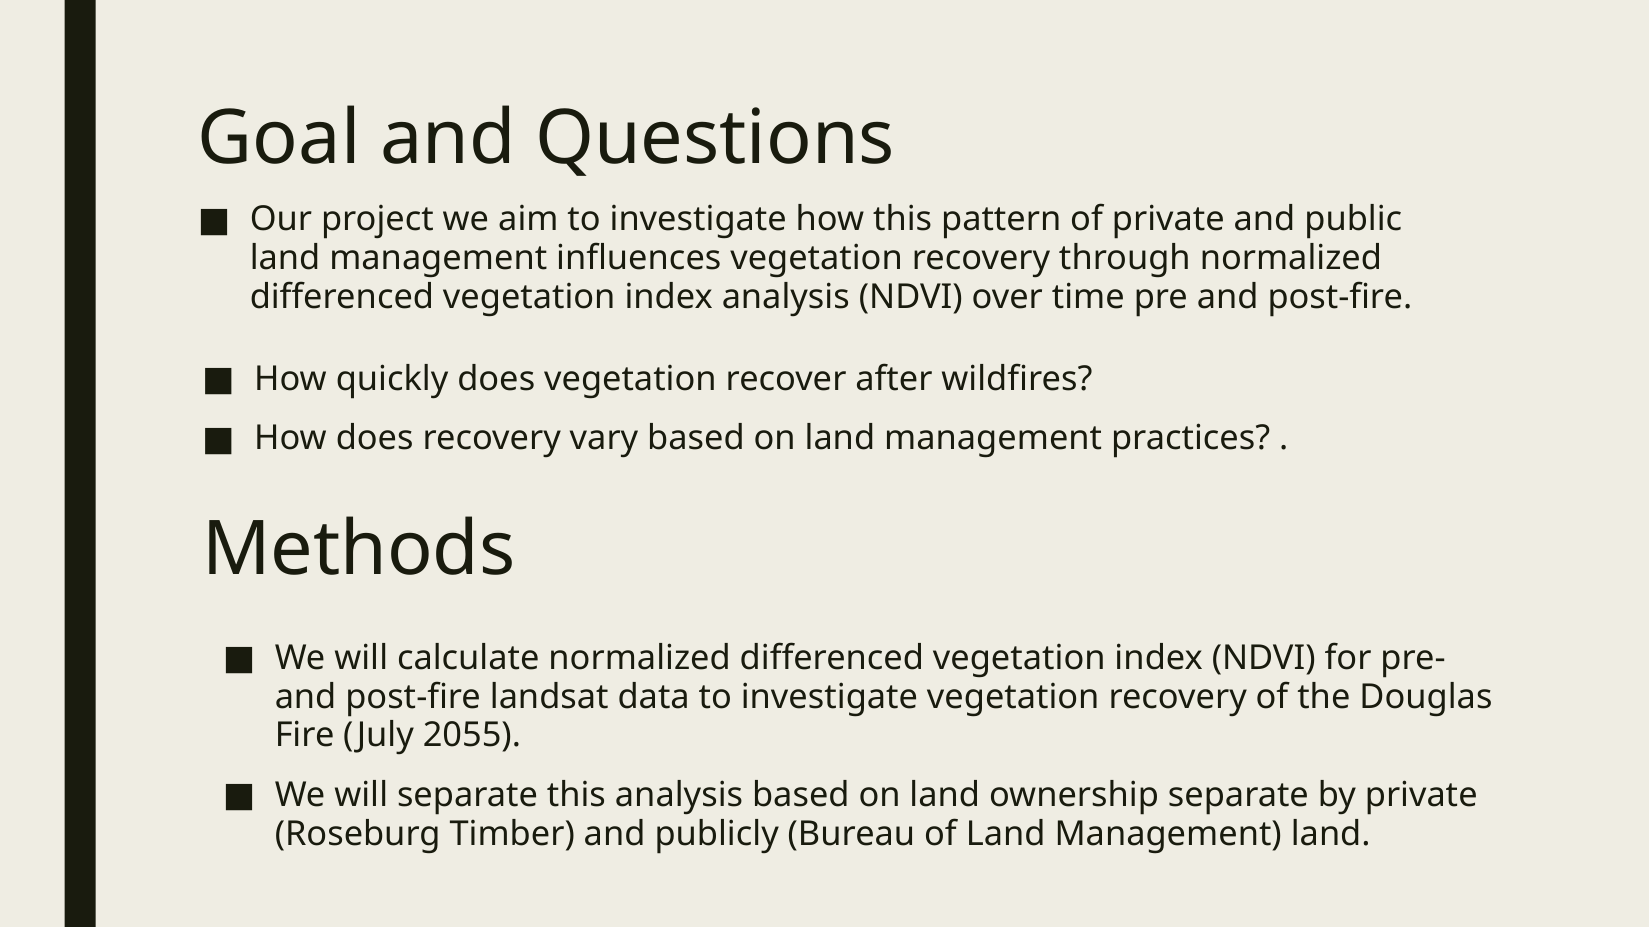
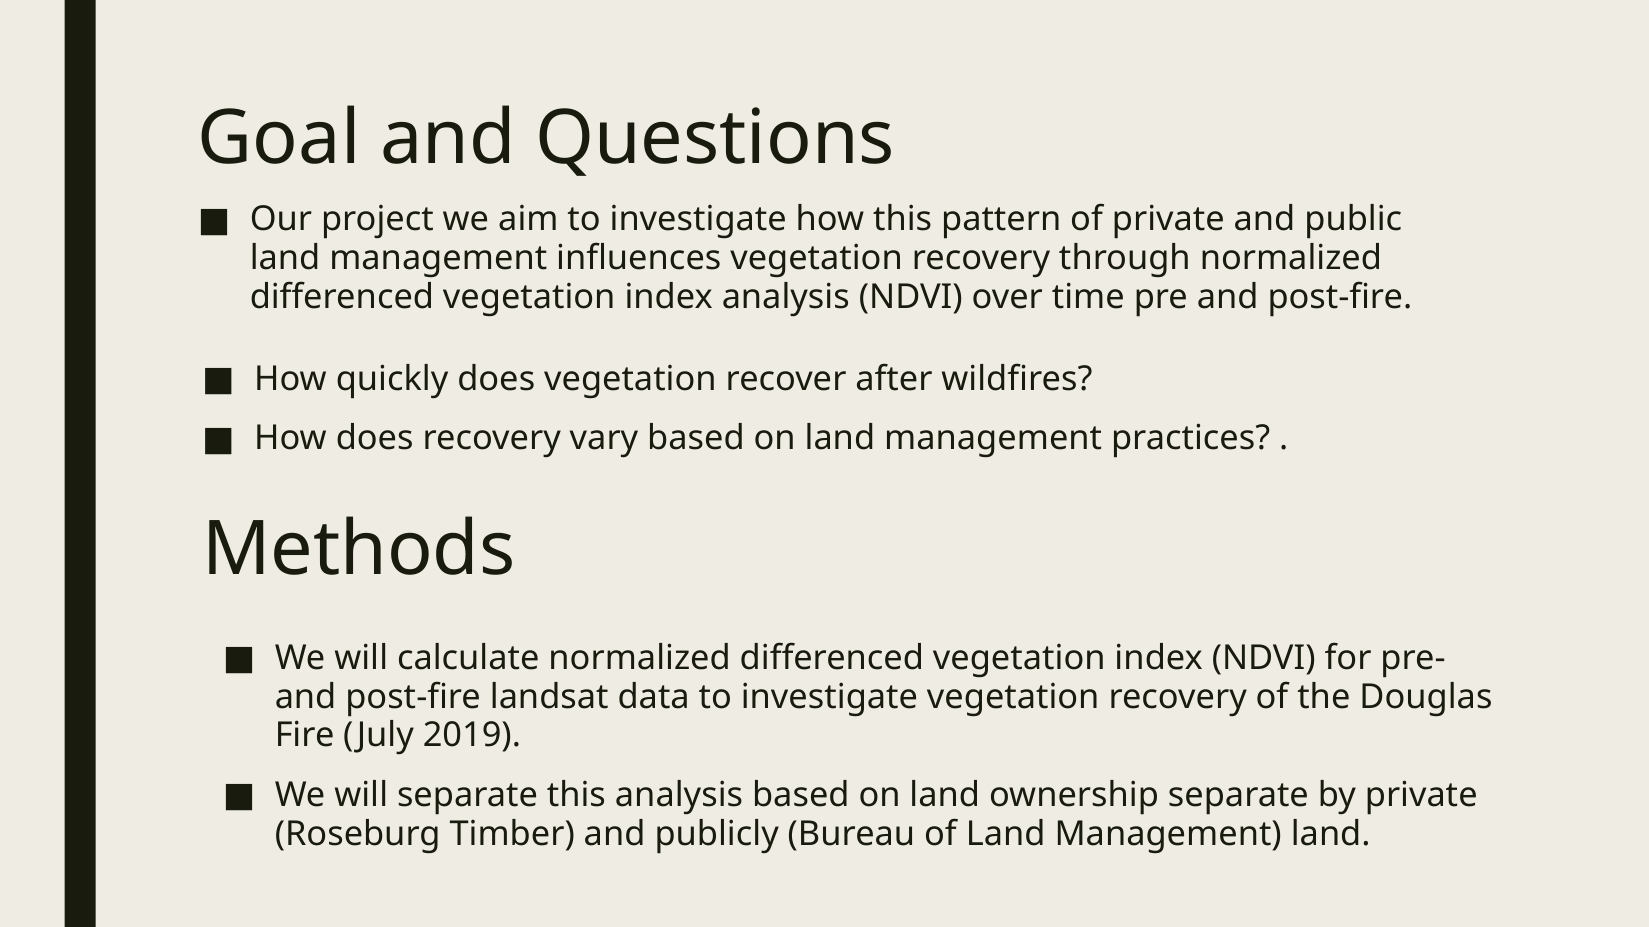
2055: 2055 -> 2019
